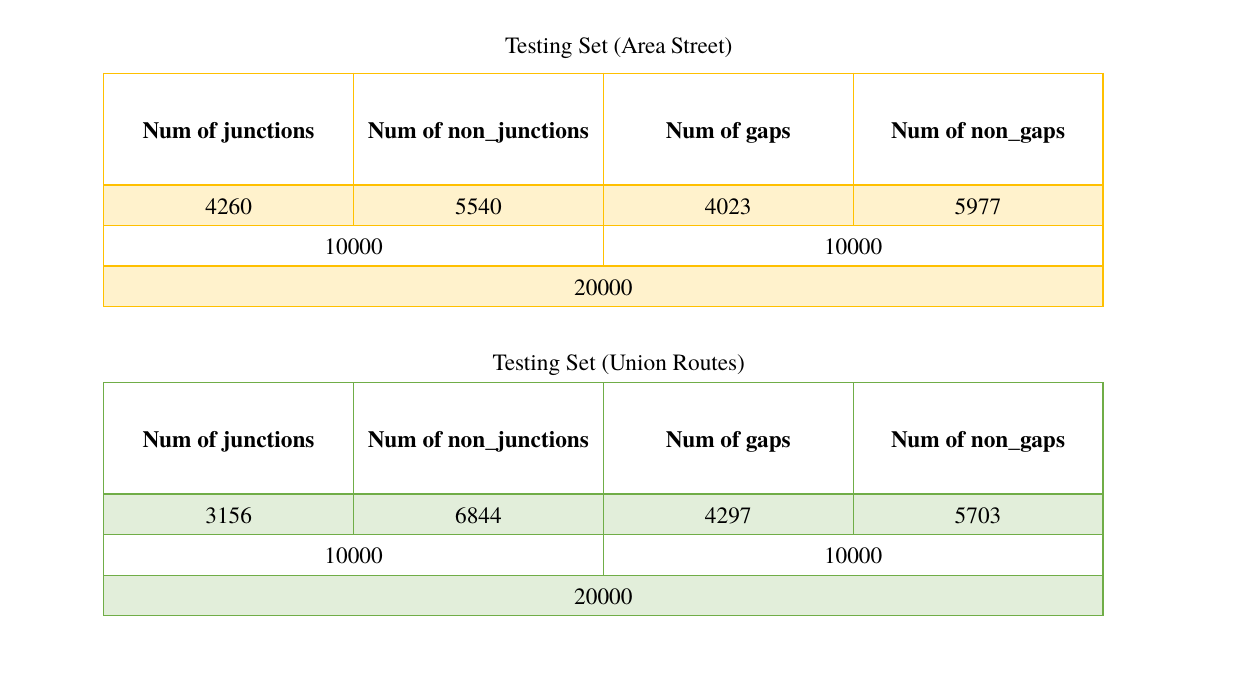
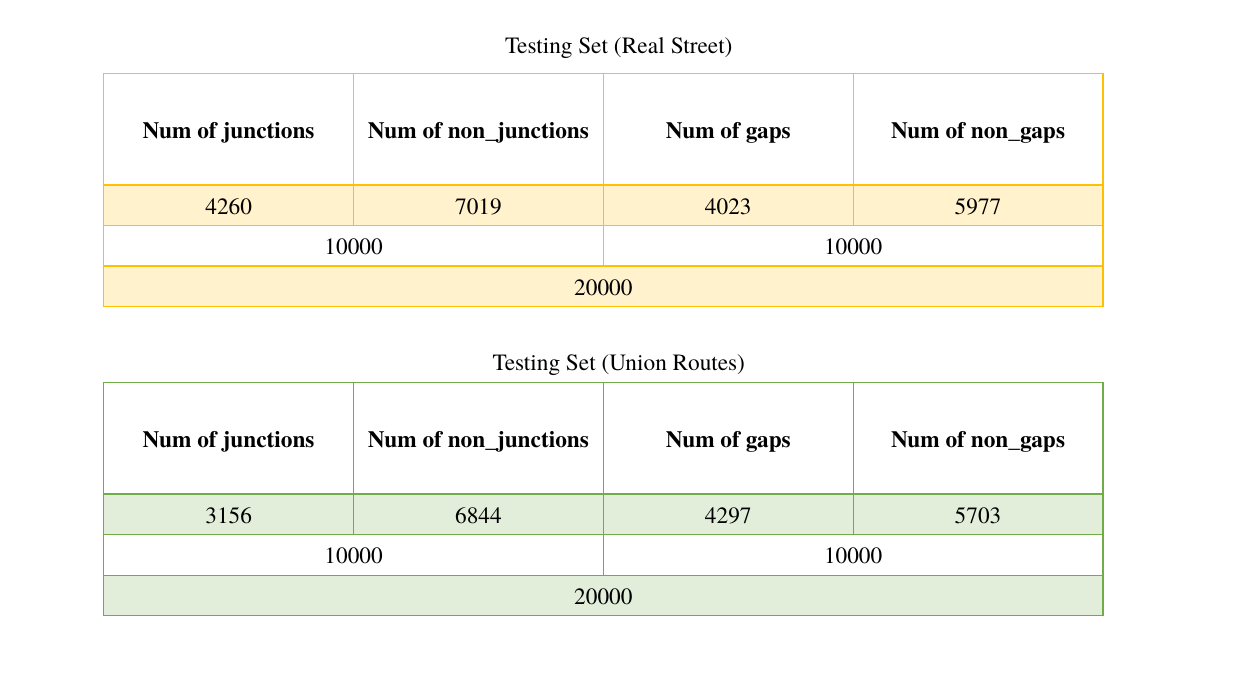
Area: Area -> Real
5540: 5540 -> 7019
